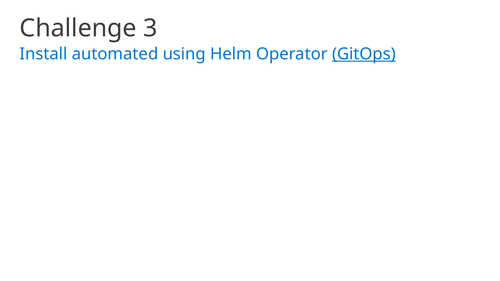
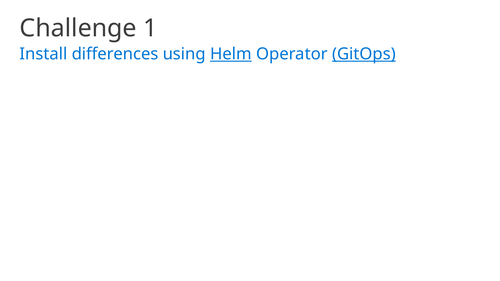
3: 3 -> 1
automated: automated -> differences
Helm underline: none -> present
